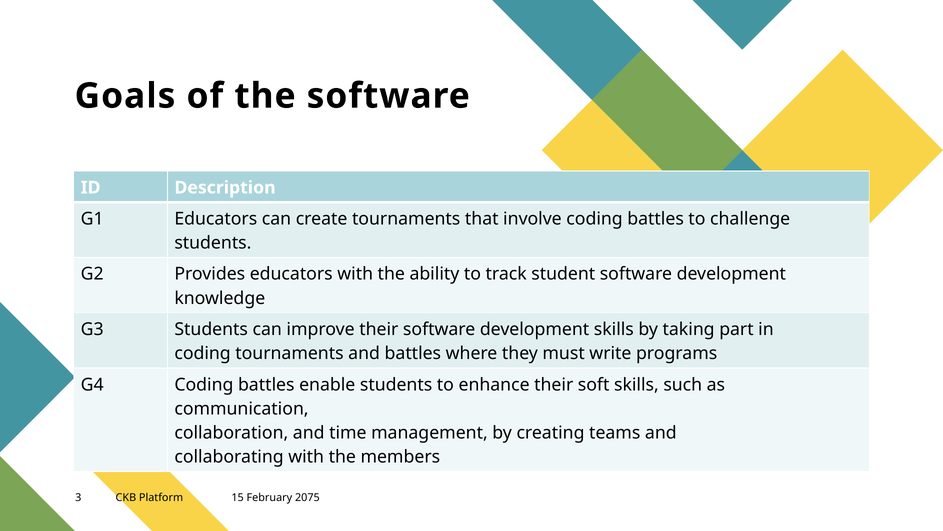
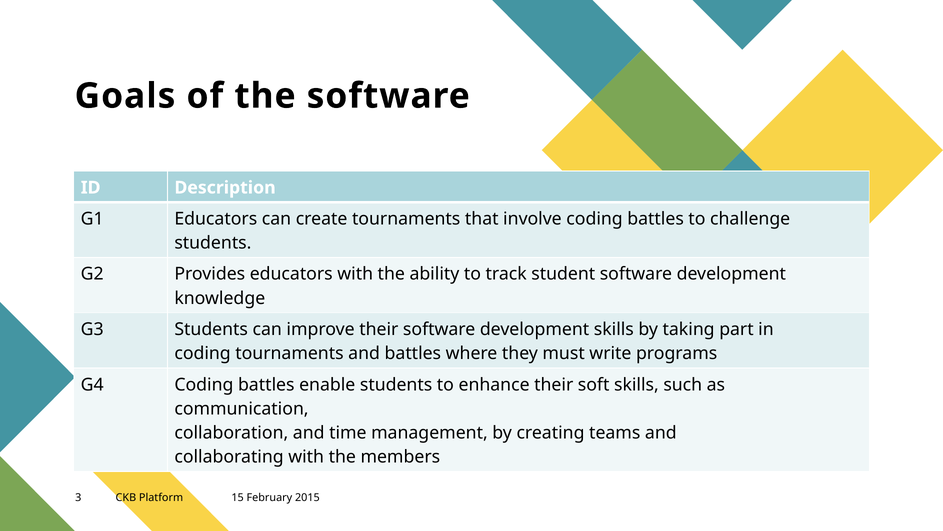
2075: 2075 -> 2015
